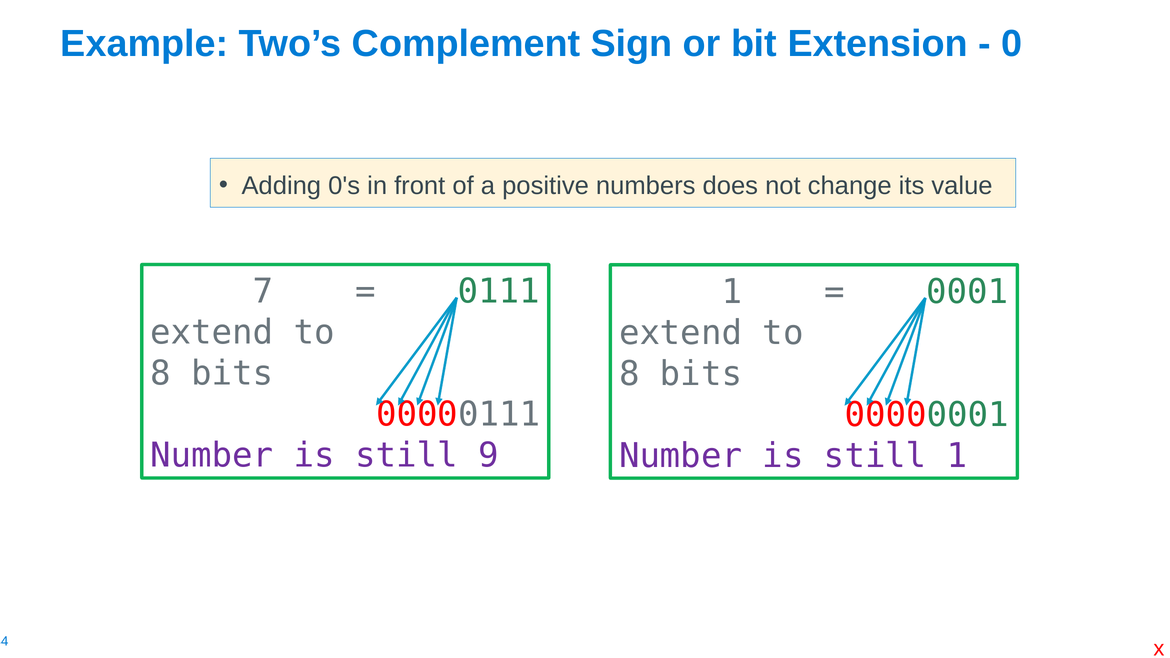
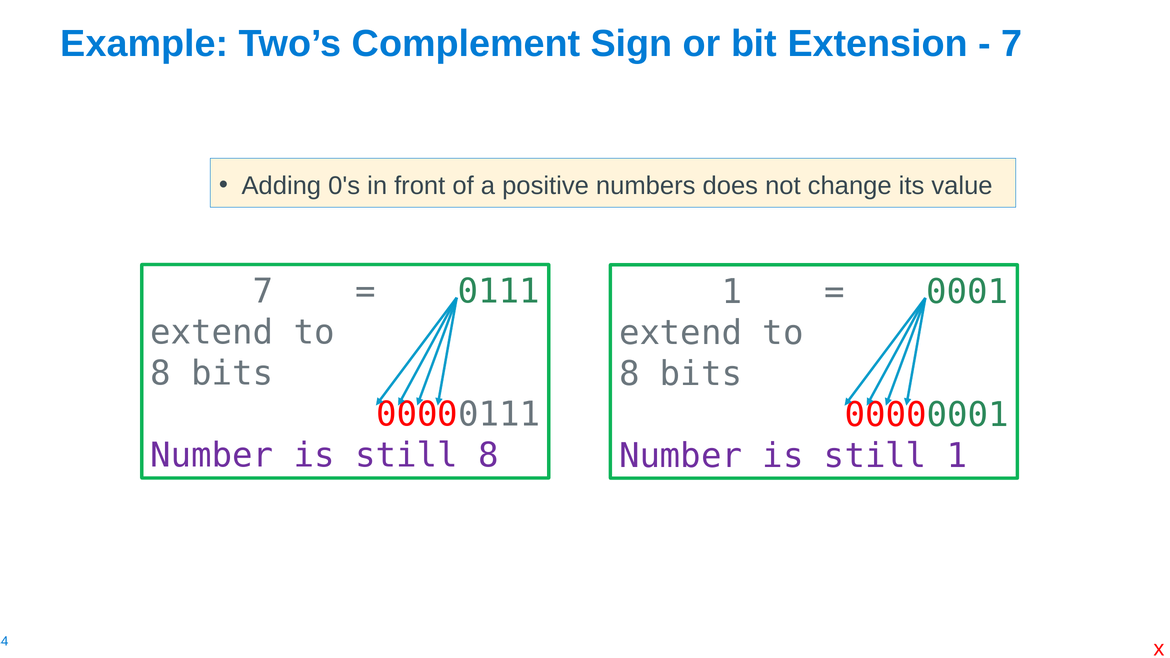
0 at (1012, 44): 0 -> 7
still 9: 9 -> 8
